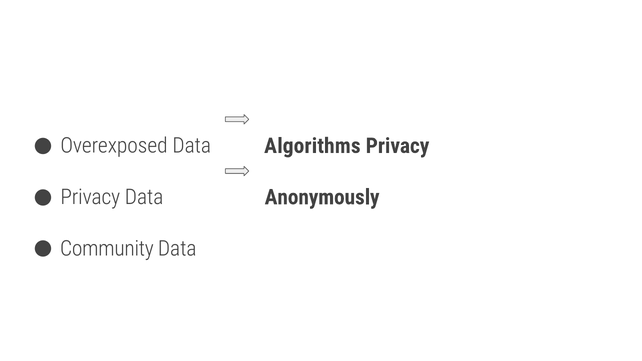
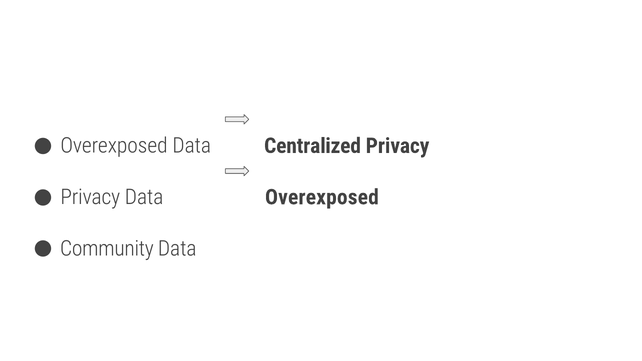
Algorithms: Algorithms -> Centralized
Data Anonymously: Anonymously -> Overexposed
